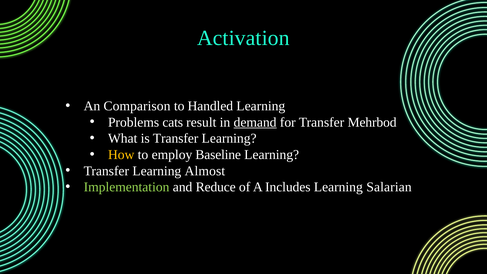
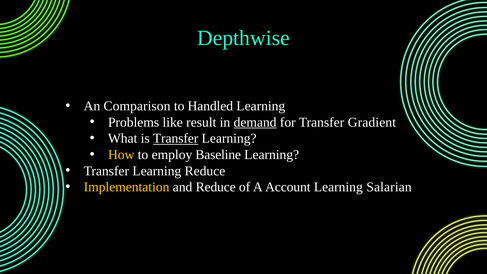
Activation: Activation -> Depthwise
cats: cats -> like
Mehrbod: Mehrbod -> Gradient
Transfer at (176, 138) underline: none -> present
Learning Almost: Almost -> Reduce
Implementation colour: light green -> yellow
Includes: Includes -> Account
